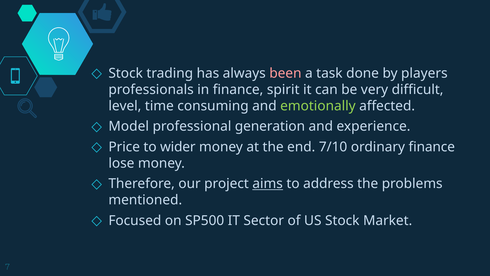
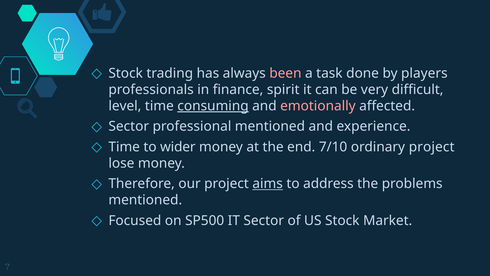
consuming underline: none -> present
emotionally colour: light green -> pink
Model at (129, 126): Model -> Sector
professional generation: generation -> mentioned
Price at (124, 147): Price -> Time
ordinary finance: finance -> project
